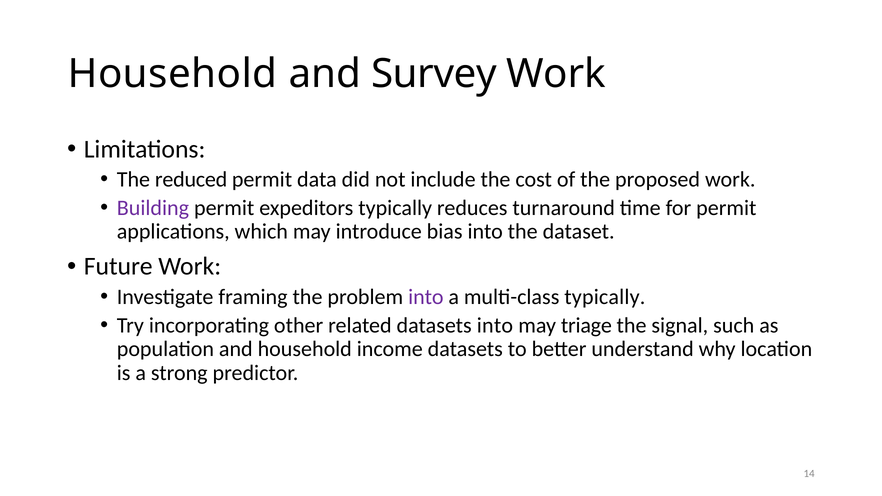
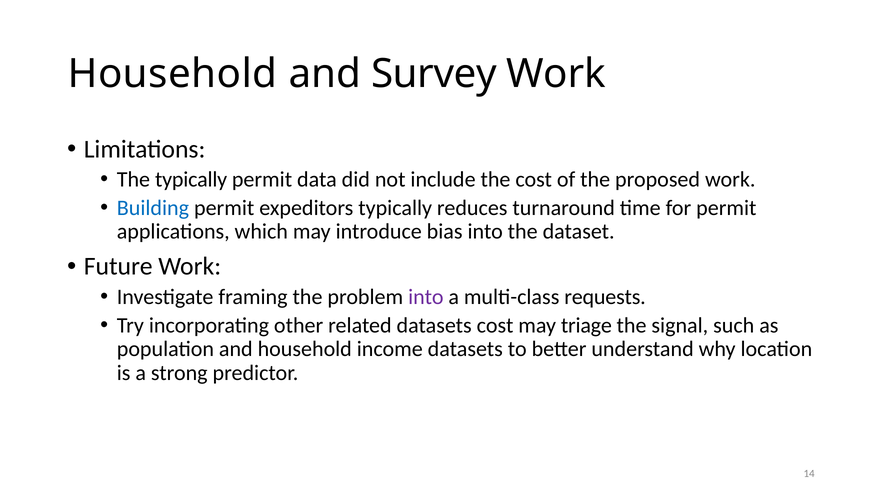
The reduced: reduced -> typically
Building colour: purple -> blue
multi-class typically: typically -> requests
datasets into: into -> cost
